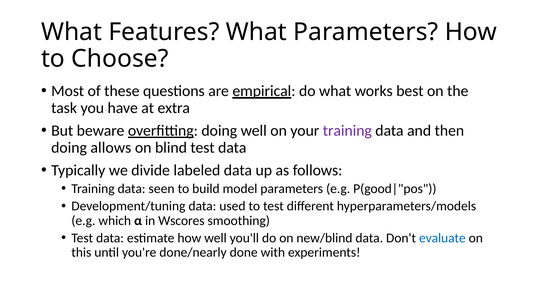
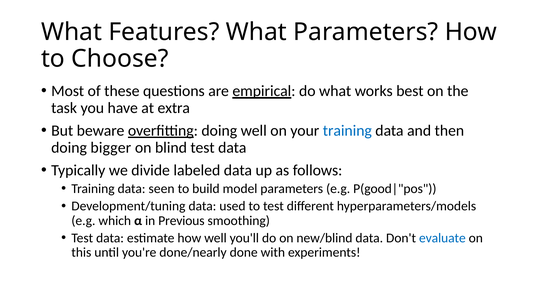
training at (347, 131) colour: purple -> blue
allows: allows -> bigger
Wscores: Wscores -> Previous
